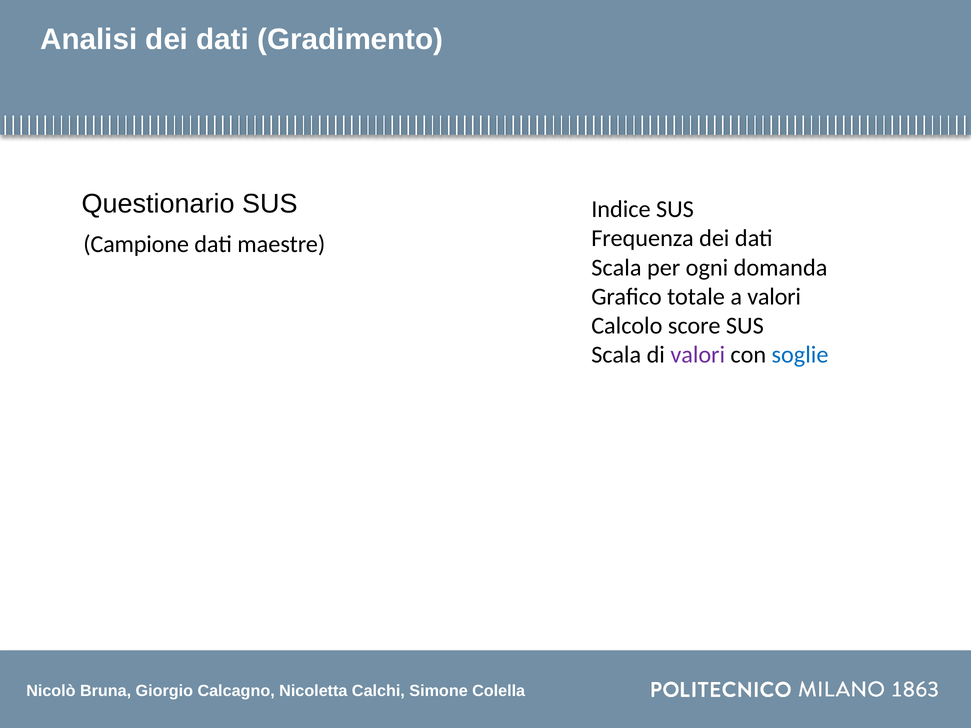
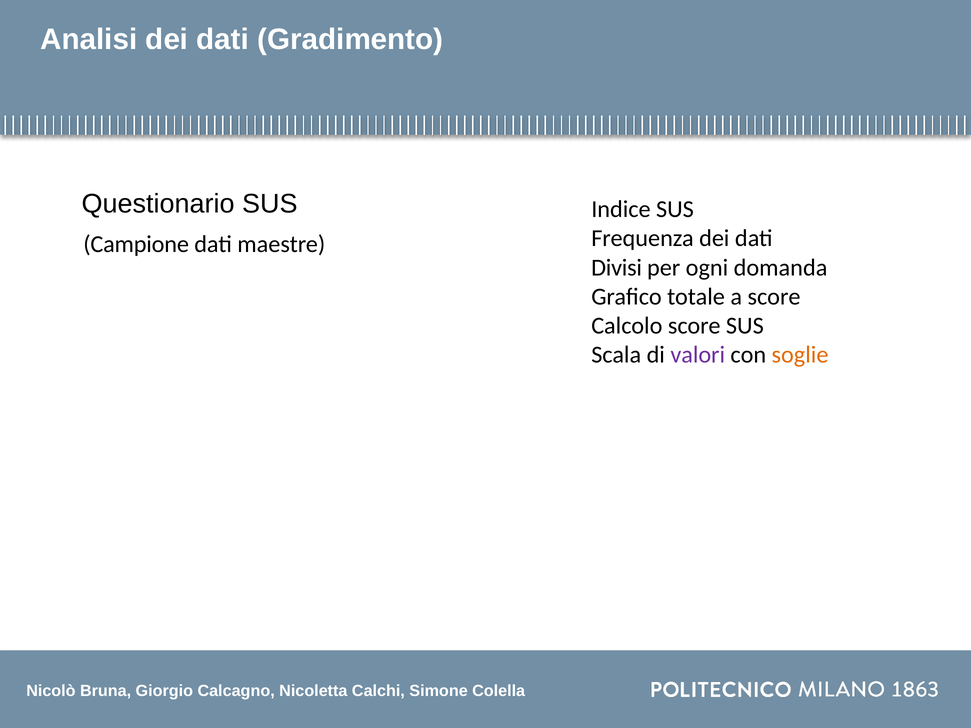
Scala at (616, 268): Scala -> Divisi
a valori: valori -> score
soglie colour: blue -> orange
